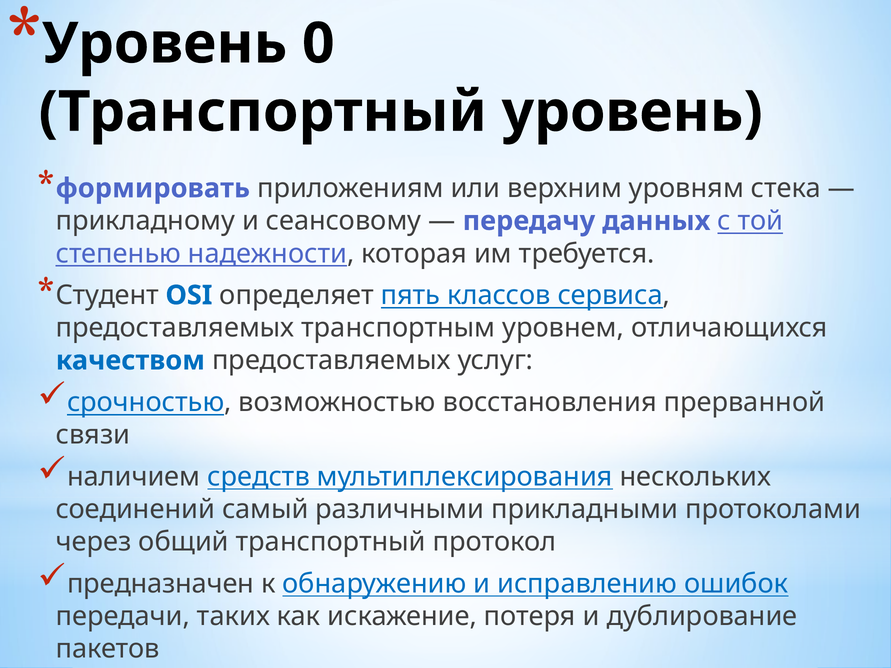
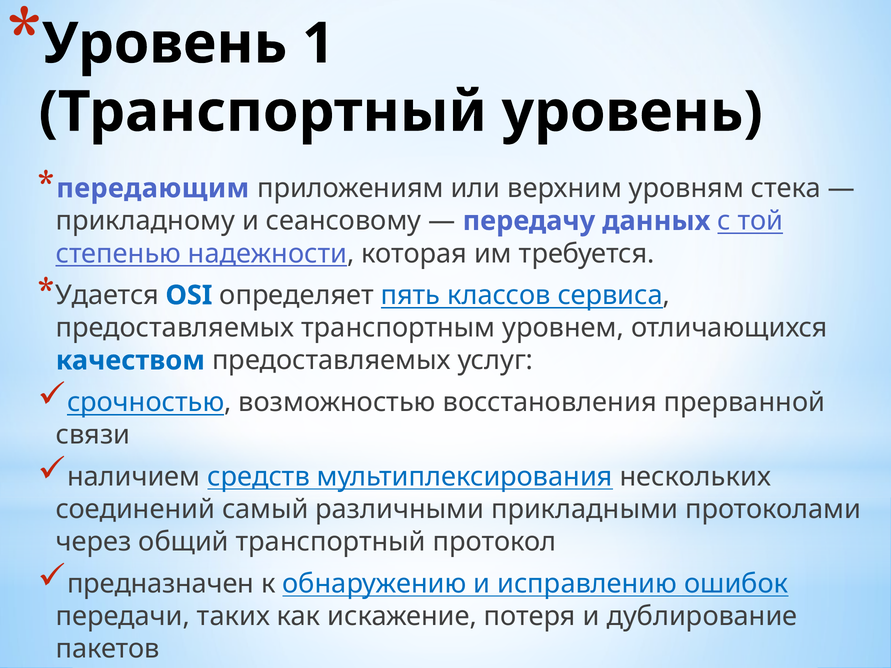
0: 0 -> 1
формировать: формировать -> передающим
Студент: Студент -> Удается
